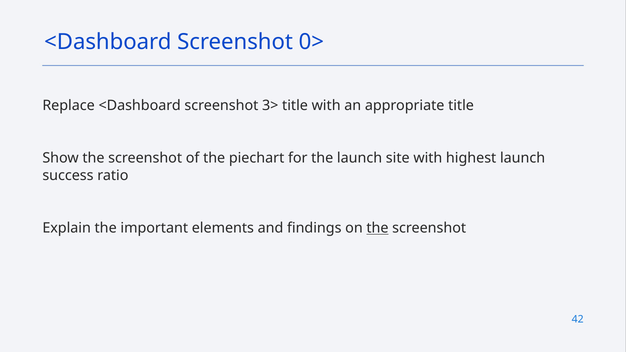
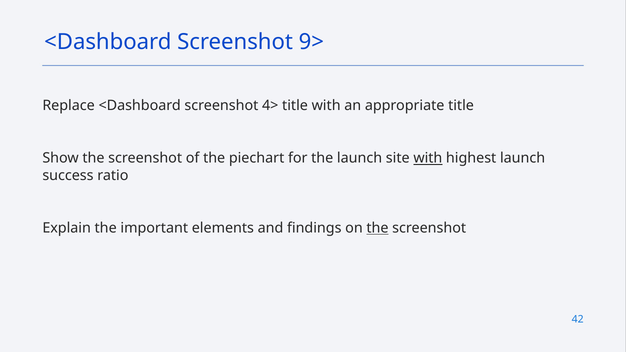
0>: 0> -> 9>
3>: 3> -> 4>
with at (428, 158) underline: none -> present
